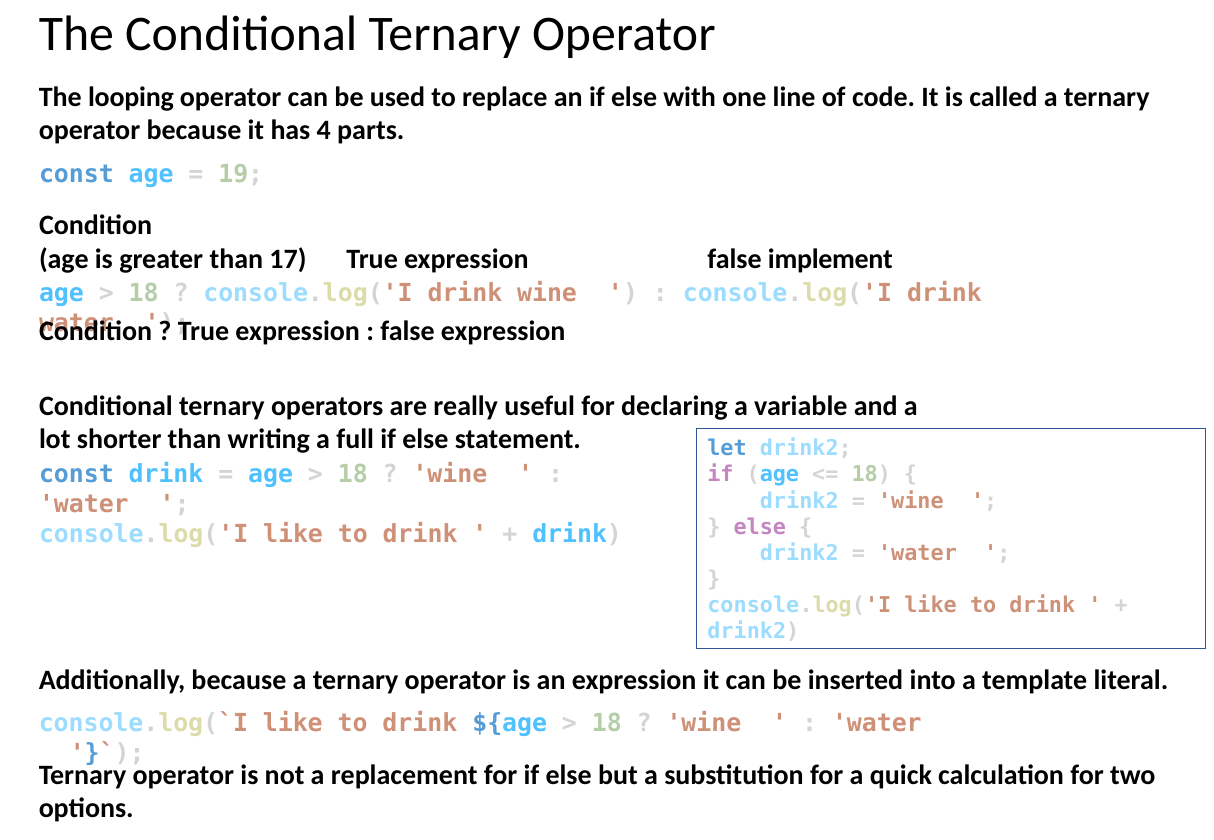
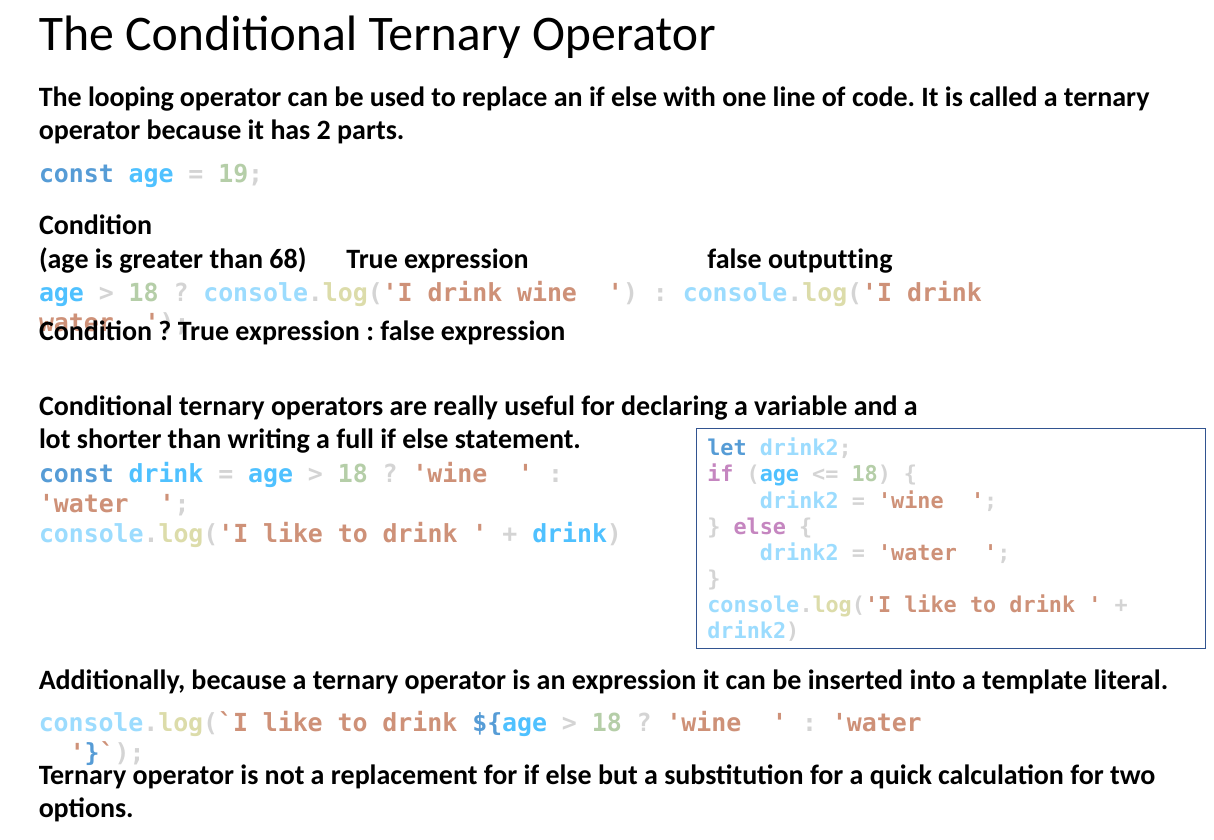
4: 4 -> 2
17: 17 -> 68
implement: implement -> outputting
